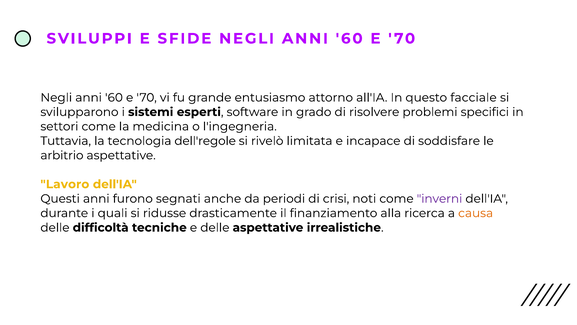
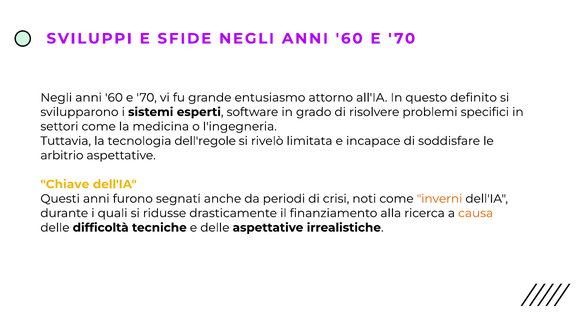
facciale: facciale -> definito
Lavoro: Lavoro -> Chiave
inverni colour: purple -> orange
